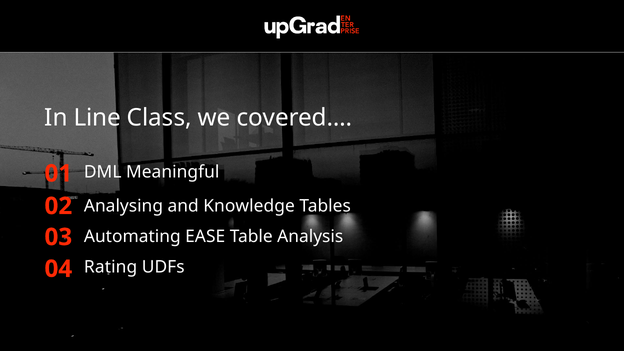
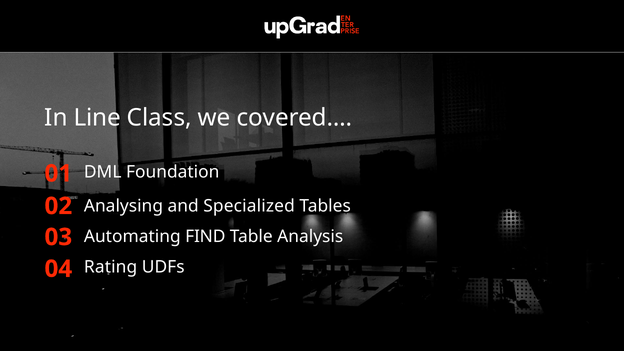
Meaningful: Meaningful -> Foundation
Knowledge: Knowledge -> Specialized
EASE: EASE -> FIND
